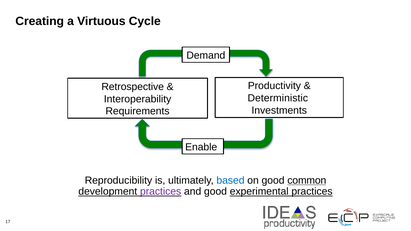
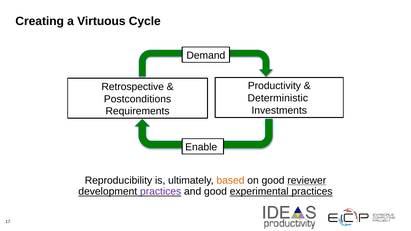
Interoperability: Interoperability -> Postconditions
based colour: blue -> orange
common: common -> reviewer
